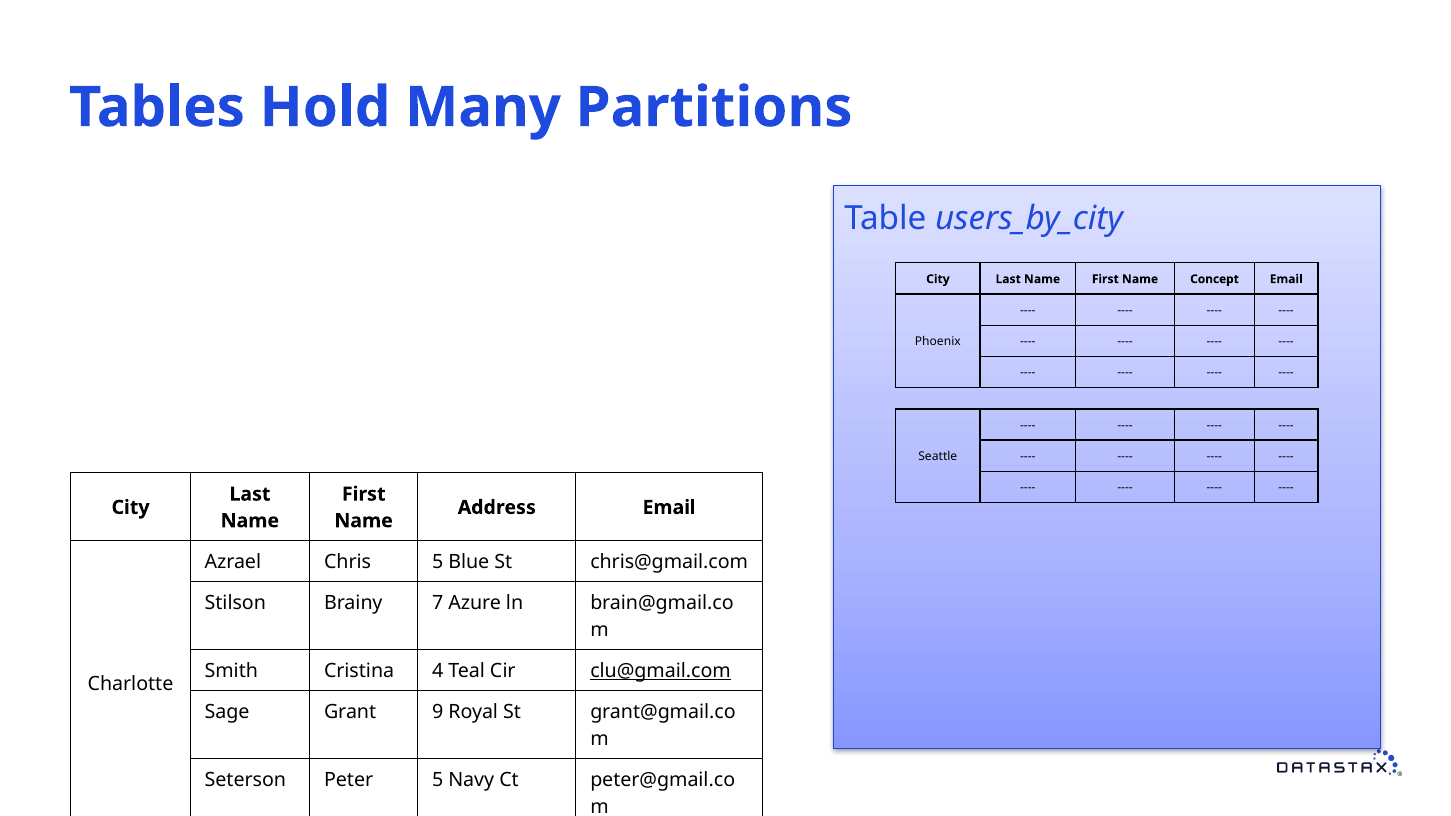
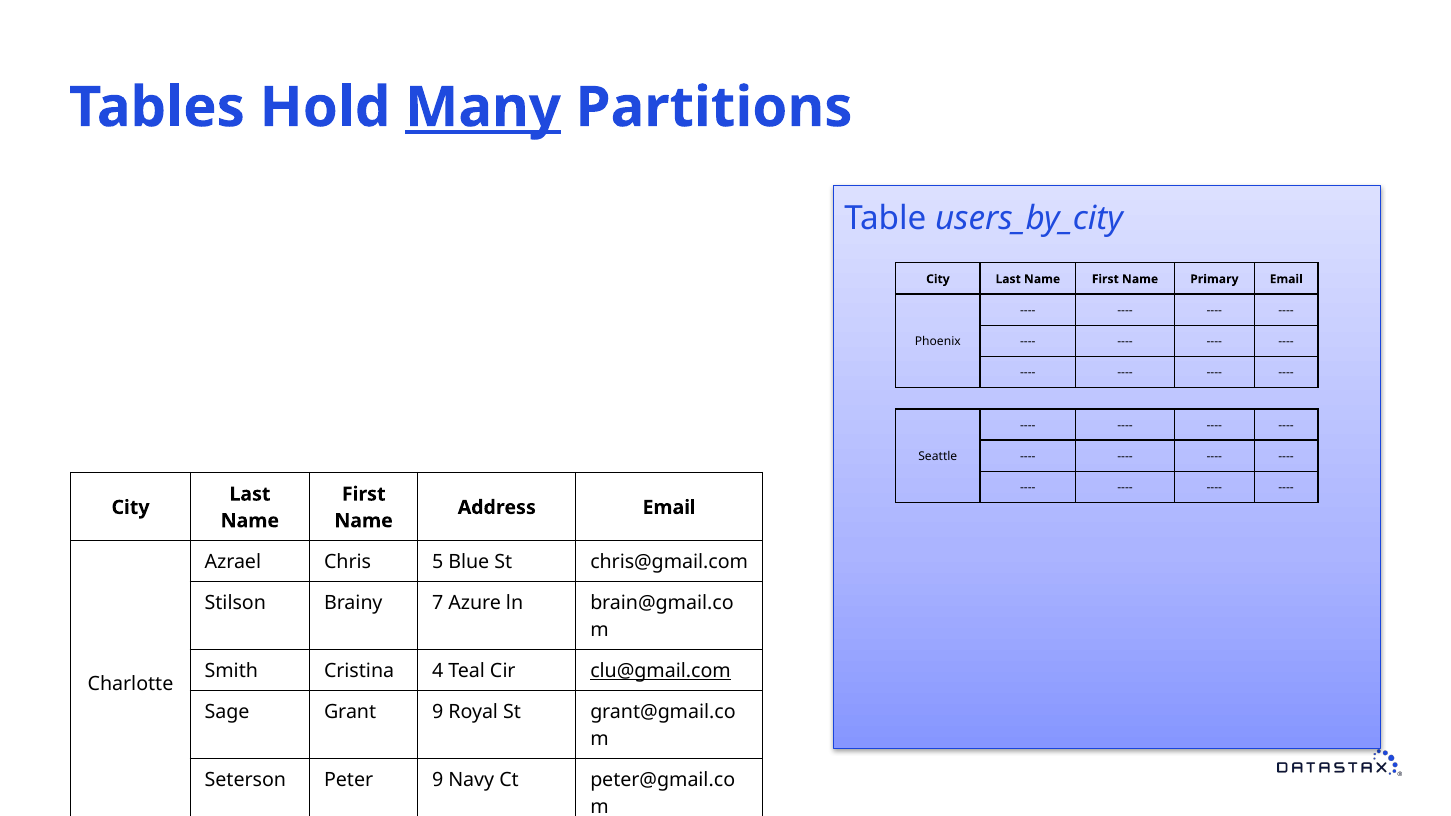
Many underline: none -> present
Concept: Concept -> Primary
Peter 5: 5 -> 9
